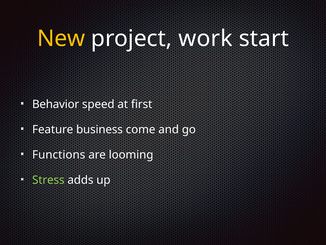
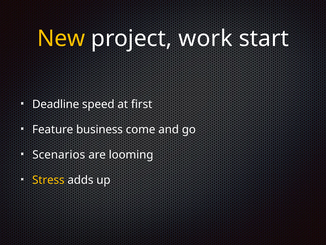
Behavior: Behavior -> Deadline
Functions: Functions -> Scenarios
Stress colour: light green -> yellow
